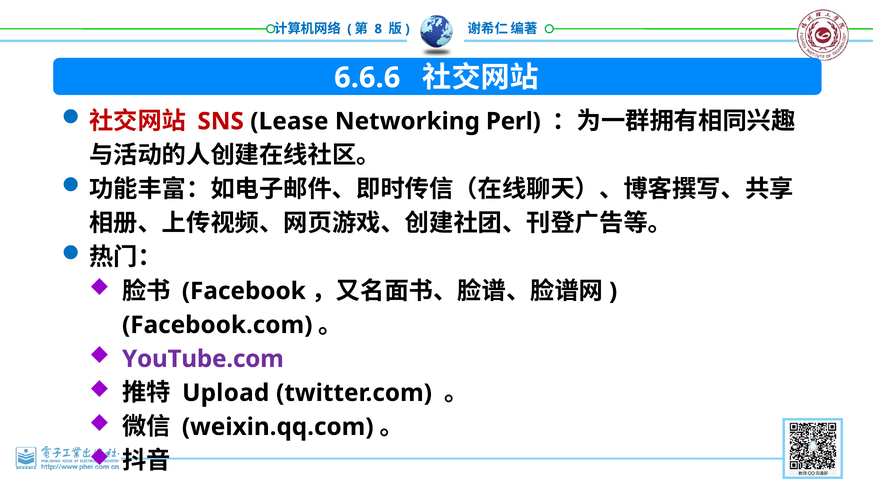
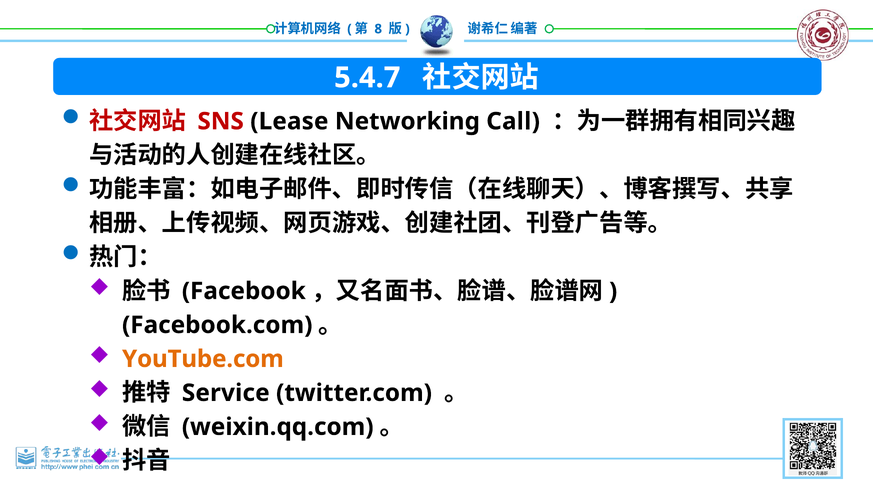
6.6.6: 6.6.6 -> 5.4.7
Perl: Perl -> Call
YouTube.com colour: purple -> orange
Upload: Upload -> Service
